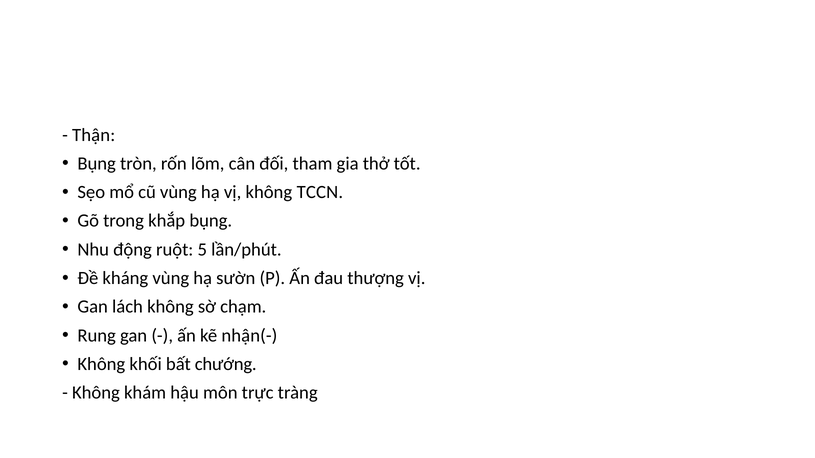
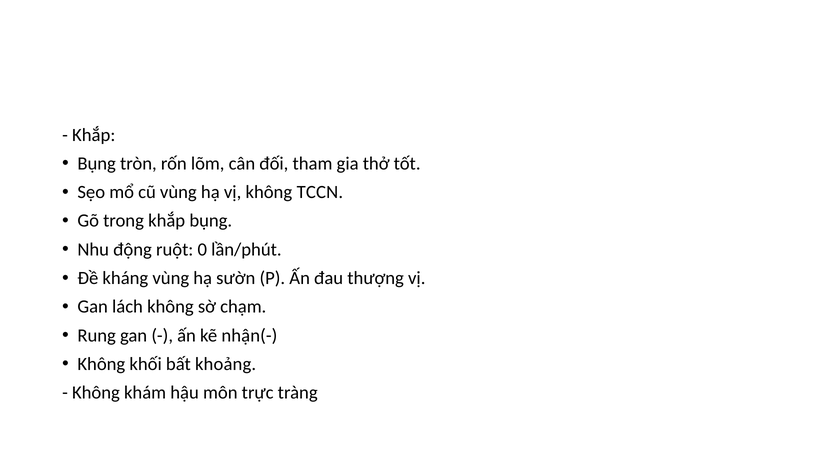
Thận at (94, 135): Thận -> Khắp
5: 5 -> 0
chướng: chướng -> khoảng
